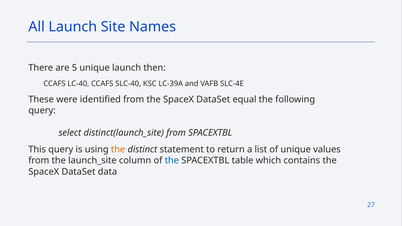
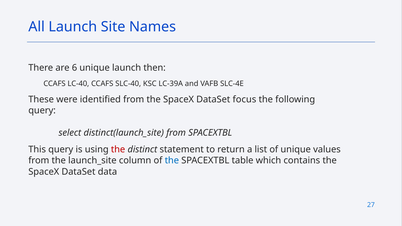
5: 5 -> 6
equal: equal -> focus
the at (118, 150) colour: orange -> red
